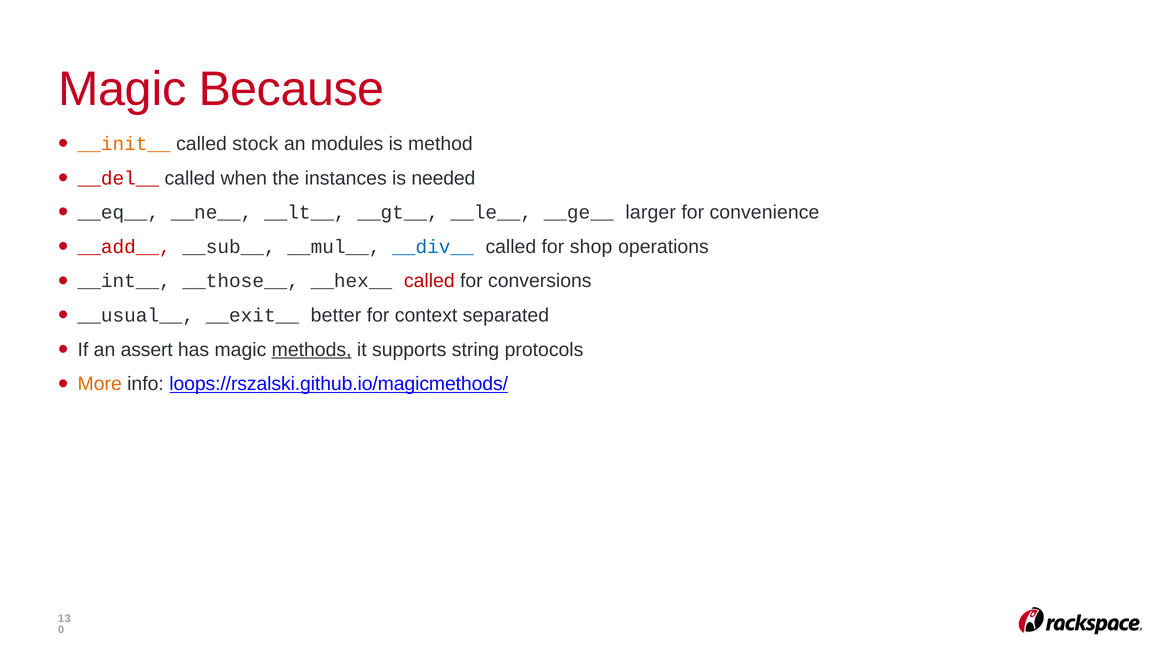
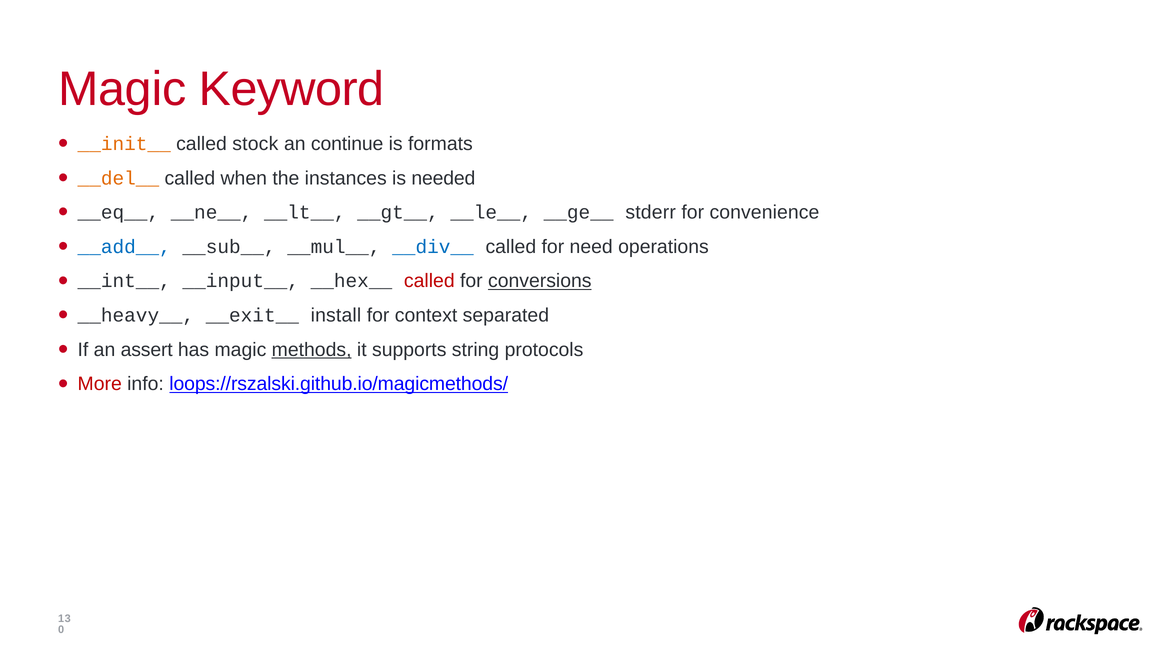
Because: Because -> Keyword
modules: modules -> continue
method: method -> formats
__del__ colour: red -> orange
larger: larger -> stderr
__add__ colour: red -> blue
shop: shop -> need
__those__: __those__ -> __input__
conversions underline: none -> present
__usual__: __usual__ -> __heavy__
better: better -> install
More colour: orange -> red
